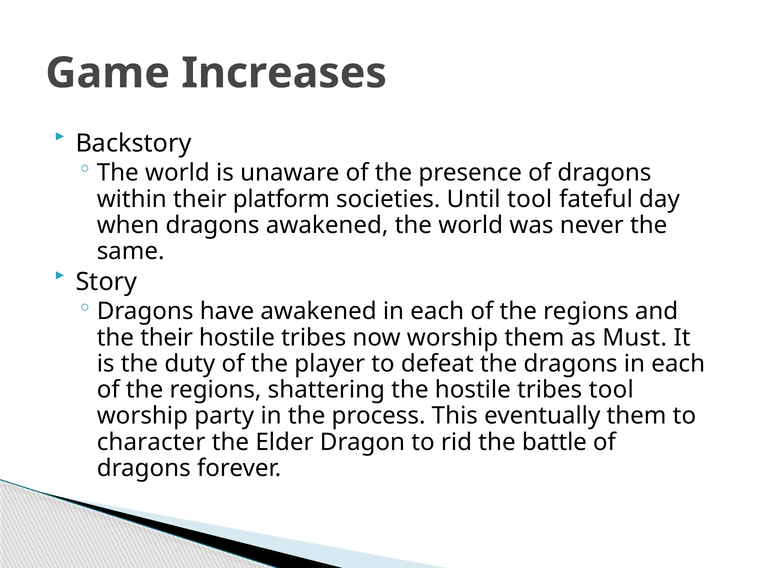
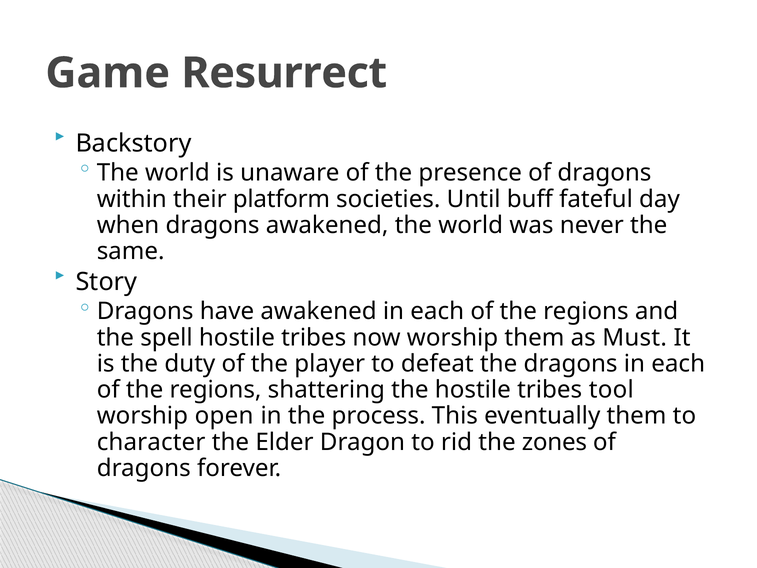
Increases: Increases -> Resurrect
Until tool: tool -> buff
the their: their -> spell
party: party -> open
battle: battle -> zones
